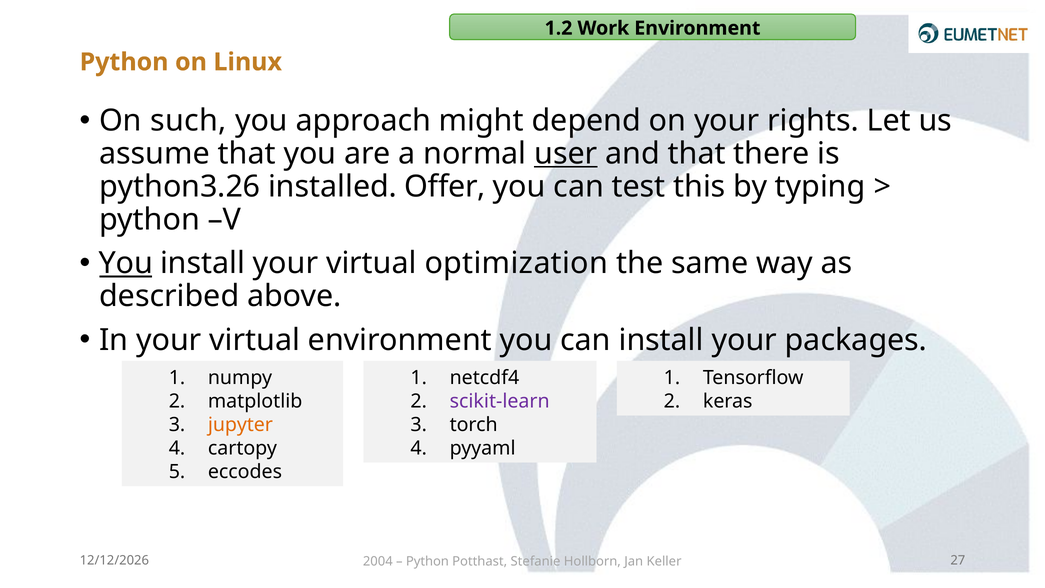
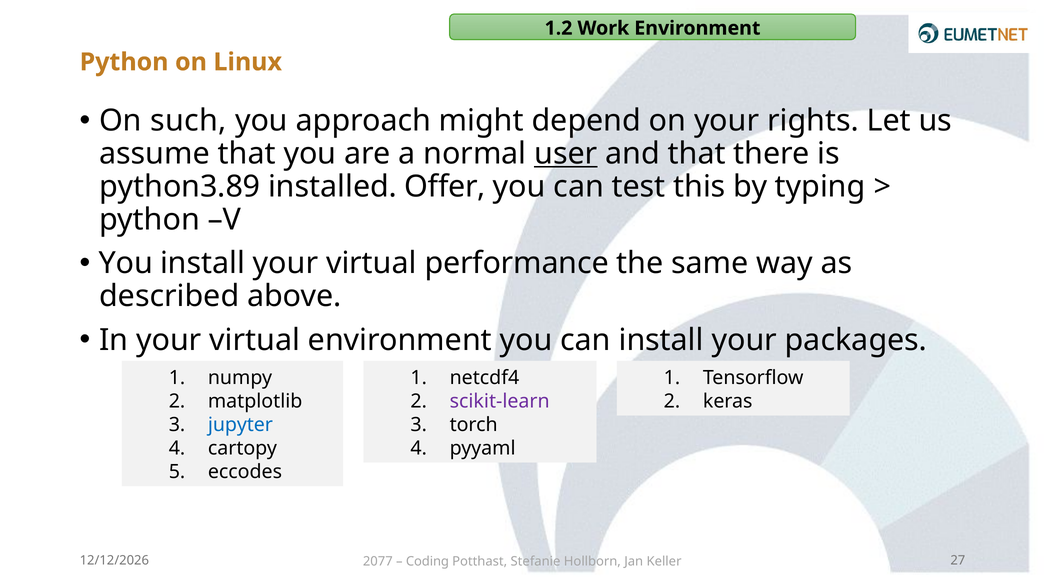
python3.26: python3.26 -> python3.89
You at (126, 263) underline: present -> none
optimization: optimization -> performance
jupyter colour: orange -> blue
2004: 2004 -> 2077
Python at (427, 561): Python -> Coding
